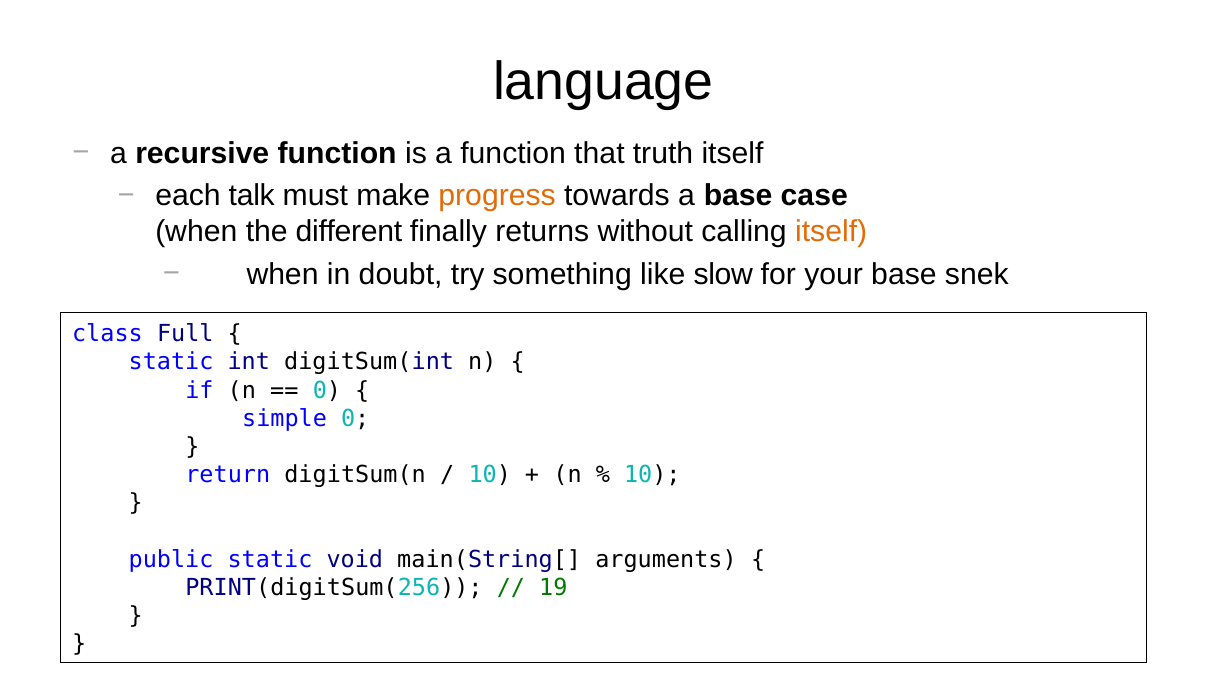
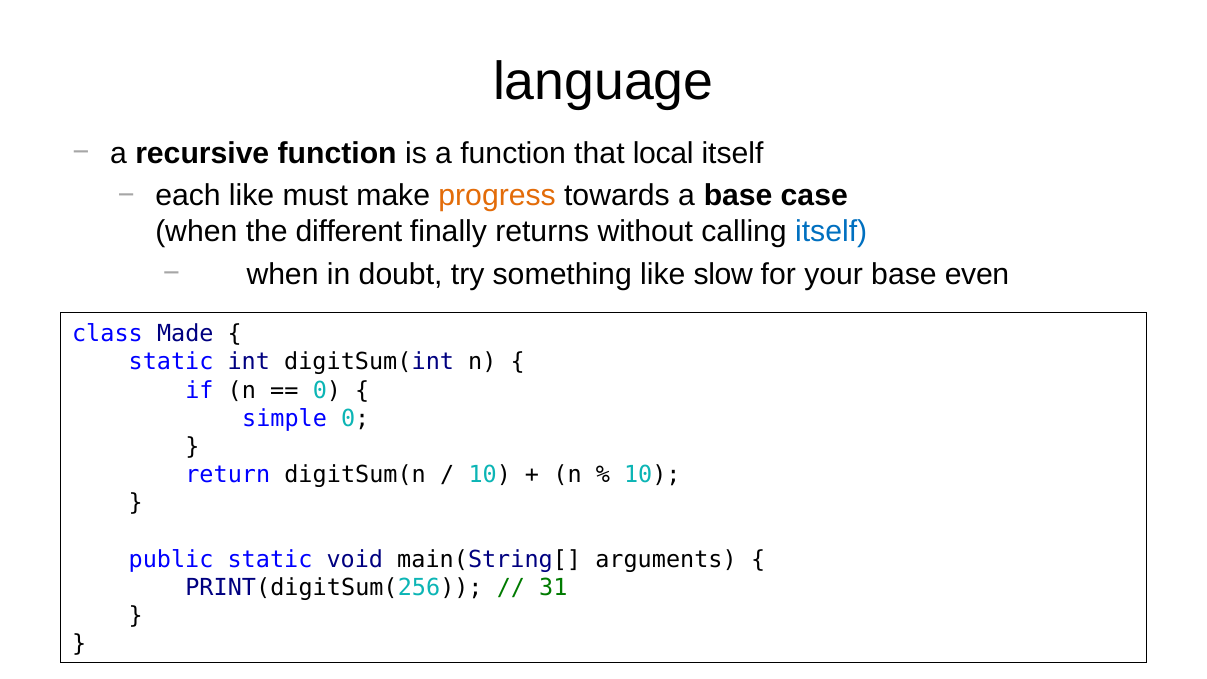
truth: truth -> local
each talk: talk -> like
itself at (831, 232) colour: orange -> blue
snek: snek -> even
Full: Full -> Made
19: 19 -> 31
